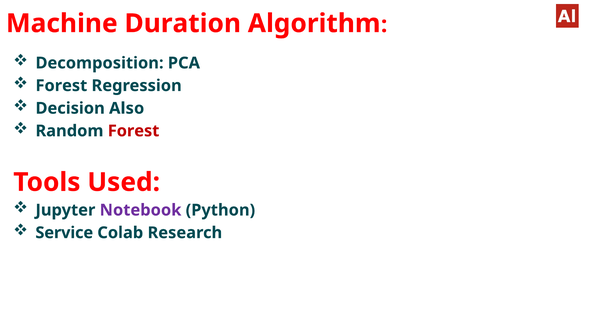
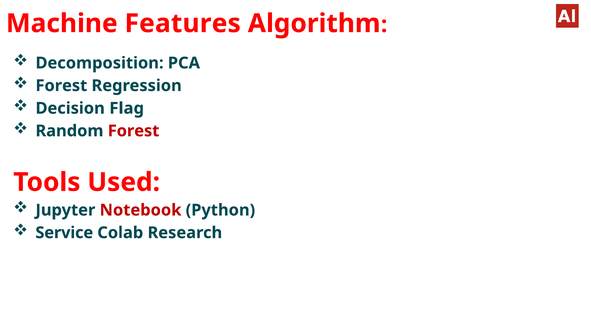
Duration: Duration -> Features
Also: Also -> Flag
Notebook colour: purple -> red
